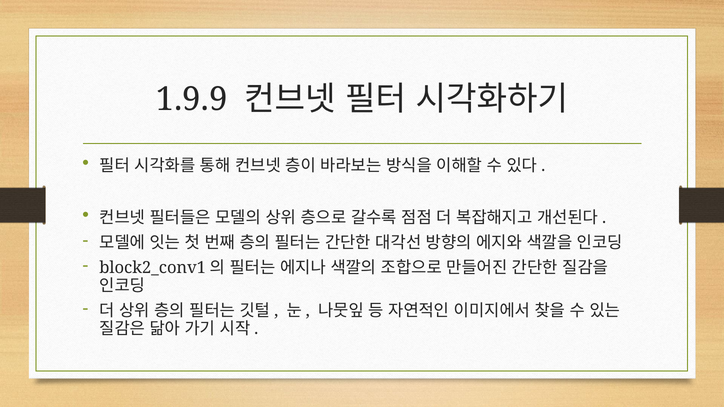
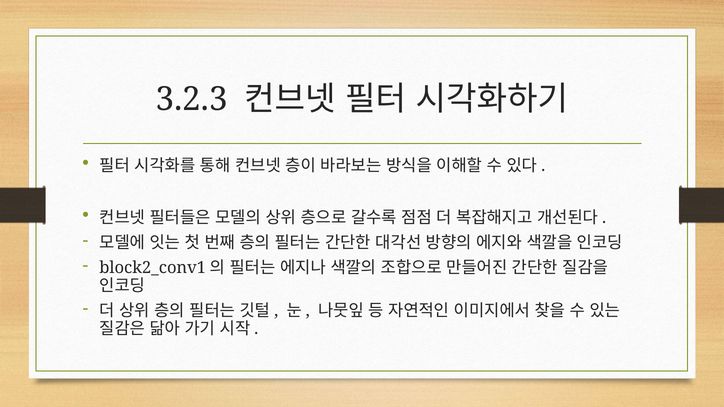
1.9.9: 1.9.9 -> 3.2.3
